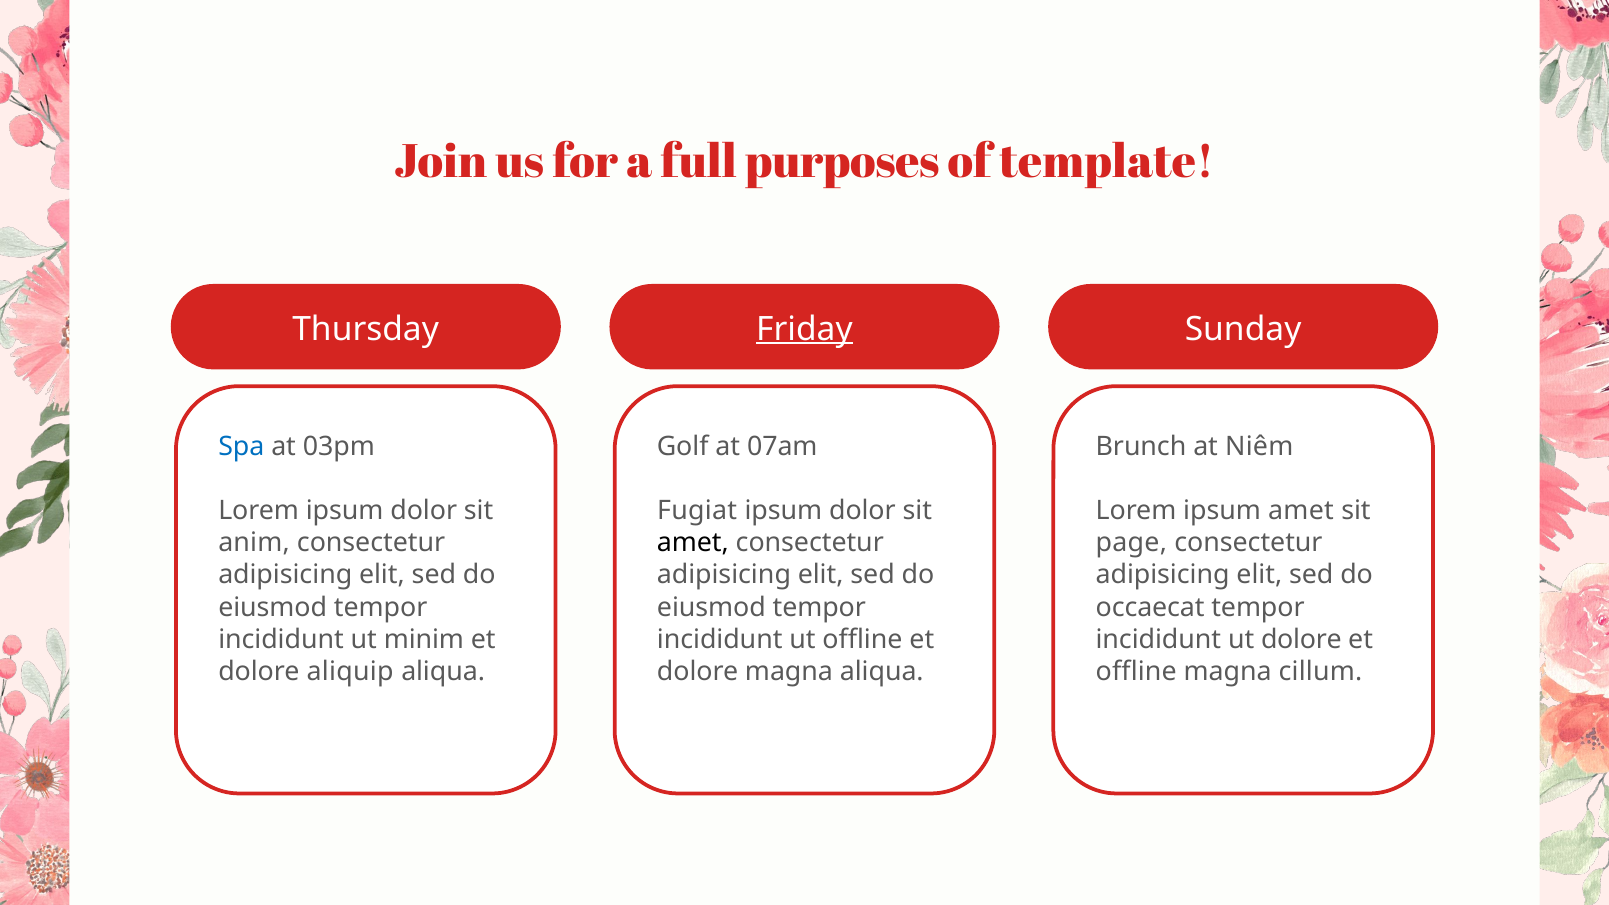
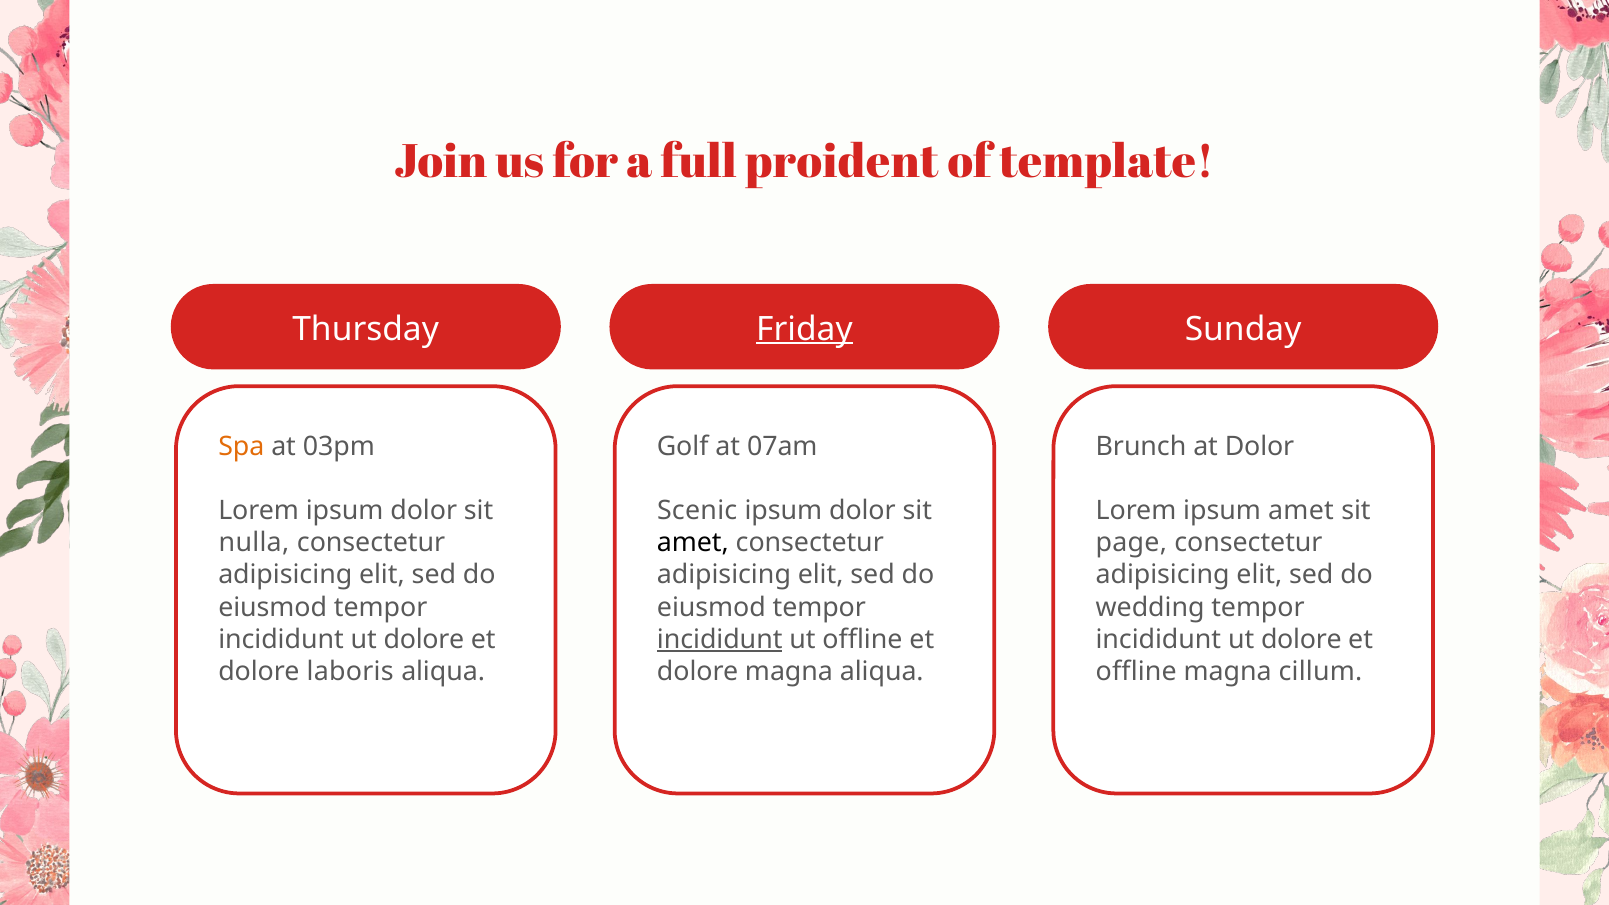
purposes: purposes -> proident
Spa colour: blue -> orange
at Niêm: Niêm -> Dolor
Fugiat: Fugiat -> Scenic
anim: anim -> nulla
occaecat: occaecat -> wedding
minim at (424, 639): minim -> dolore
incididunt at (720, 639) underline: none -> present
aliquip: aliquip -> laboris
